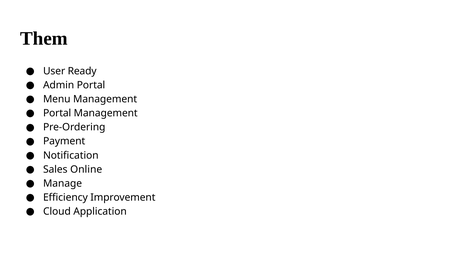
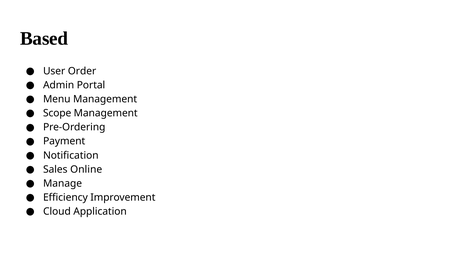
Them: Them -> Based
Ready: Ready -> Order
Portal at (57, 113): Portal -> Scope
